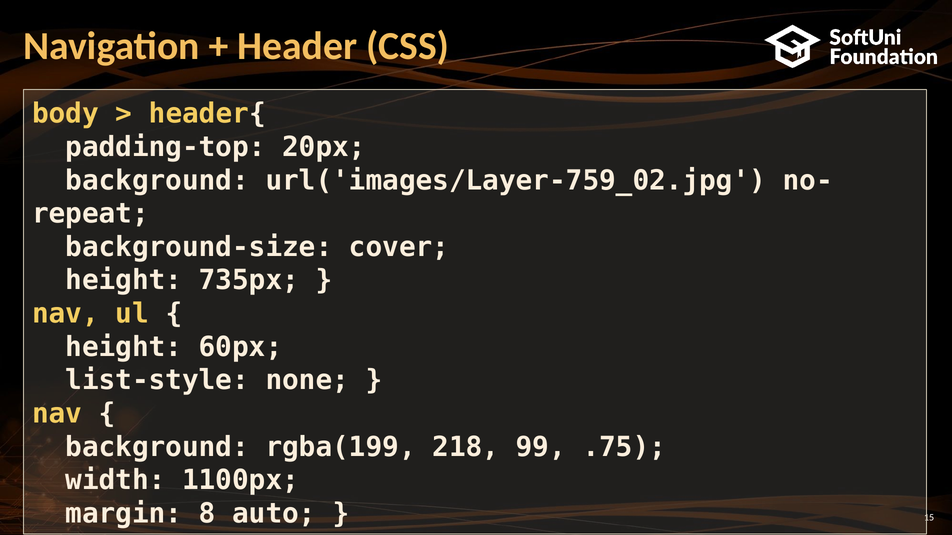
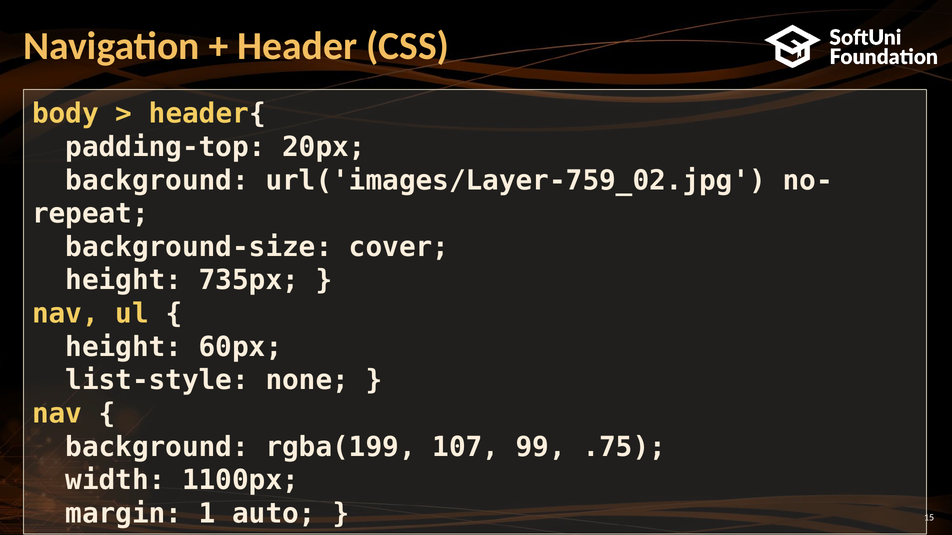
218: 218 -> 107
8: 8 -> 1
